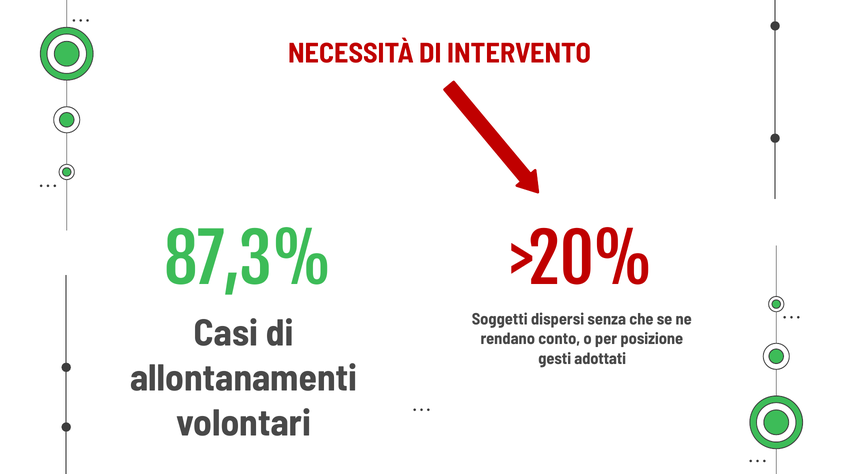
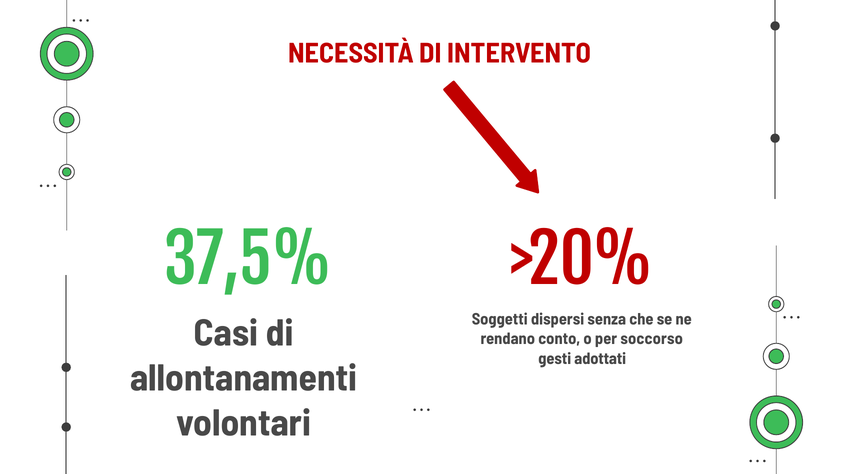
87,3%: 87,3% -> 37,5%
posizione: posizione -> soccorso
